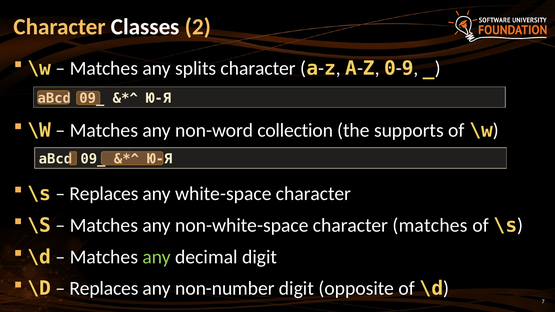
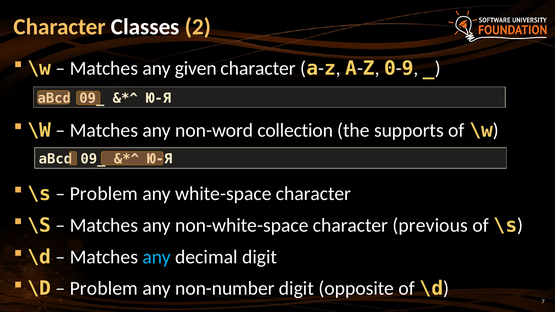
splits: splits -> given
Replaces at (104, 194): Replaces -> Problem
character matches: matches -> previous
any at (157, 257) colour: light green -> light blue
Replaces at (104, 289): Replaces -> Problem
